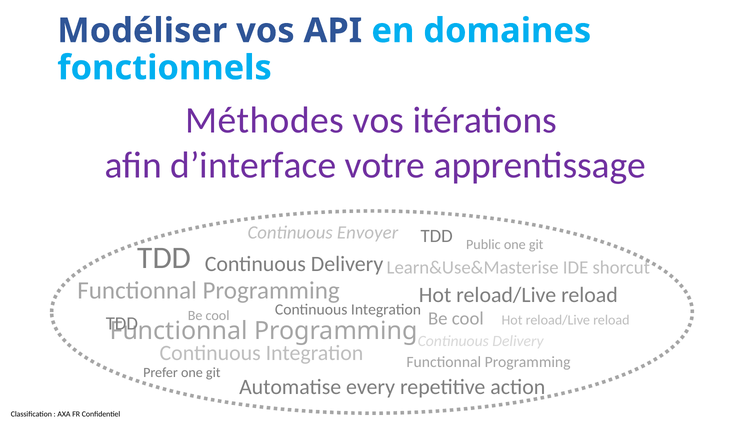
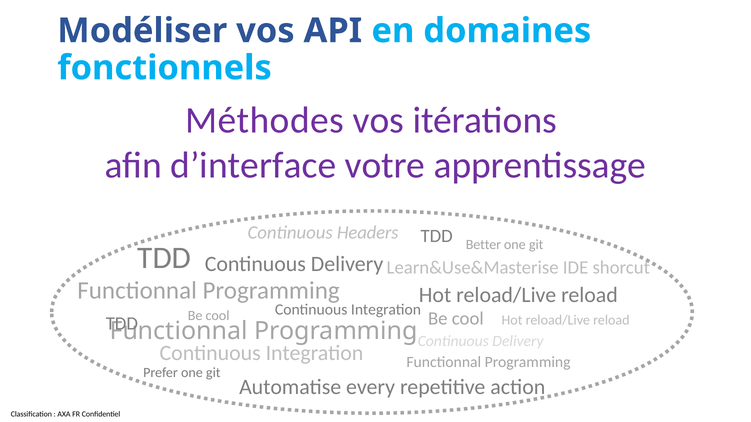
Envoyer: Envoyer -> Headers
Public: Public -> Better
